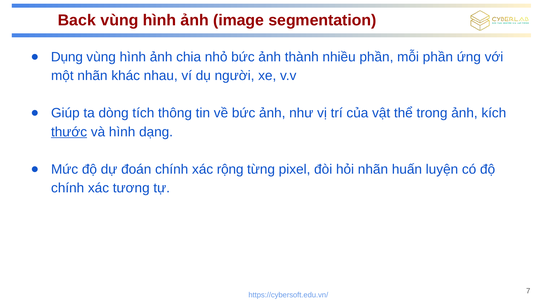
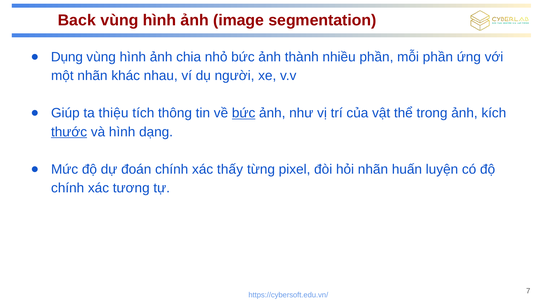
dòng: dòng -> thiệu
bức at (244, 113) underline: none -> present
rộng: rộng -> thấy
